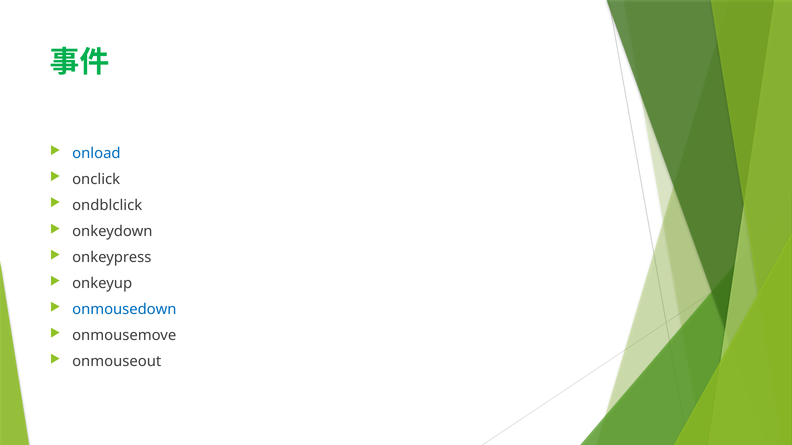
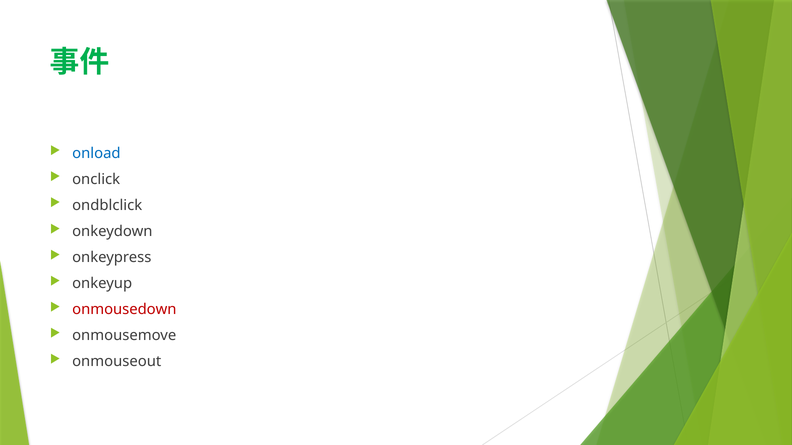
onmousedown colour: blue -> red
